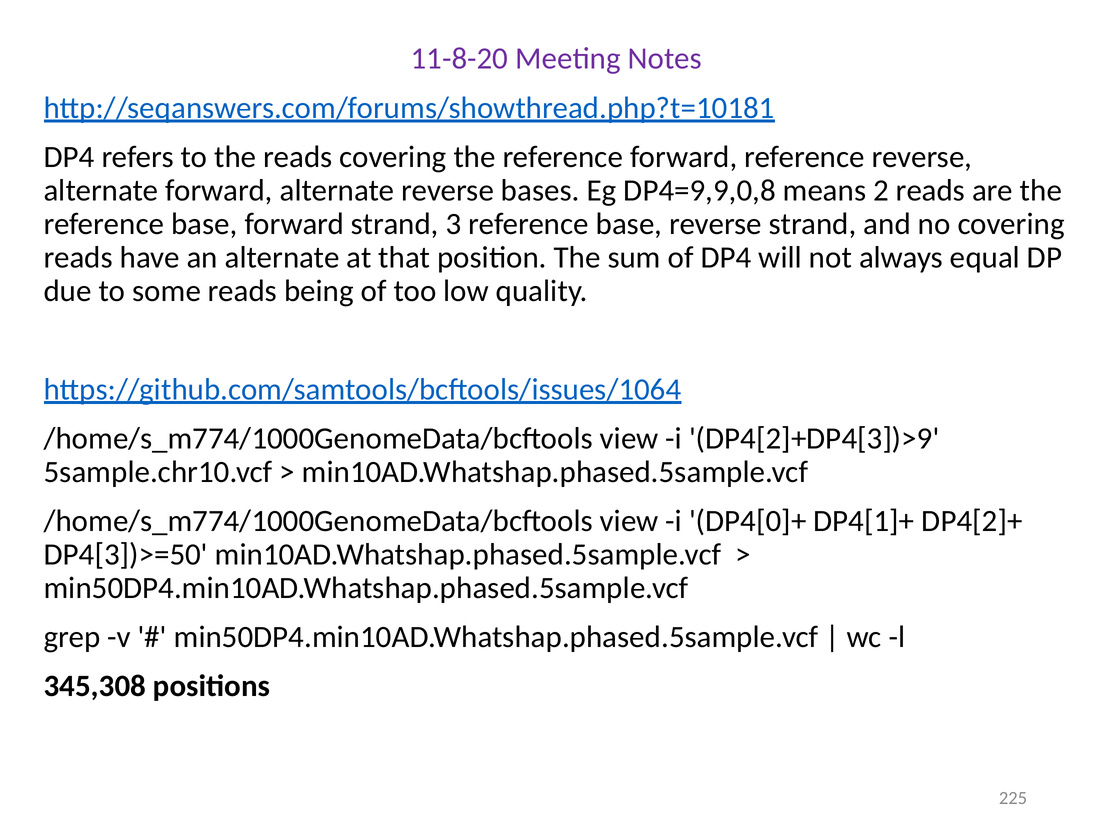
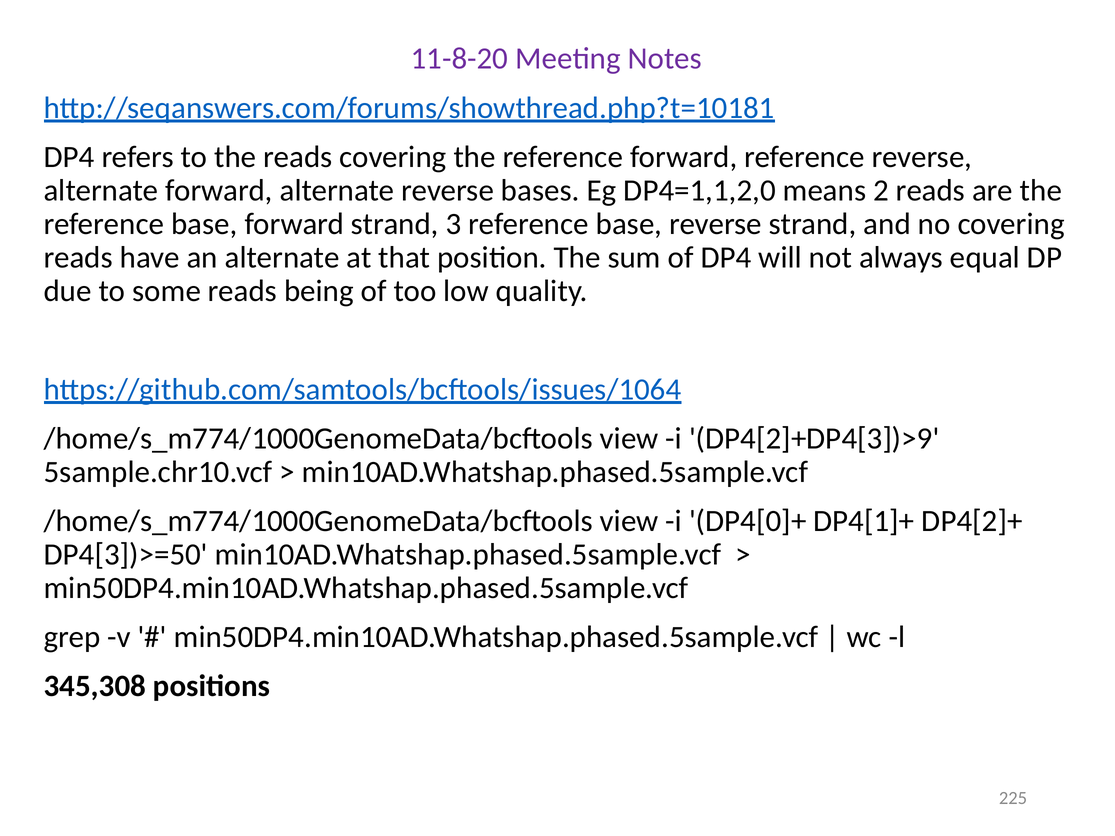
DP4=9,9,0,8: DP4=9,9,0,8 -> DP4=1,1,2,0
